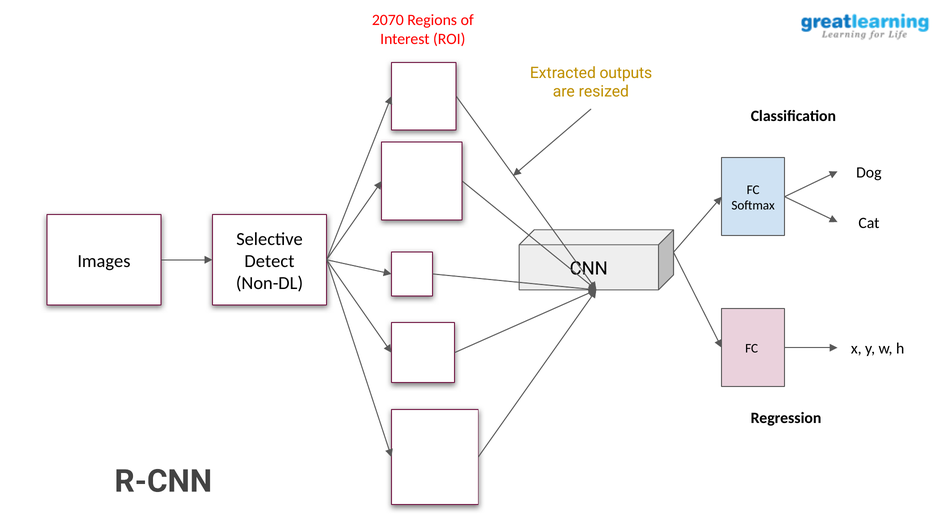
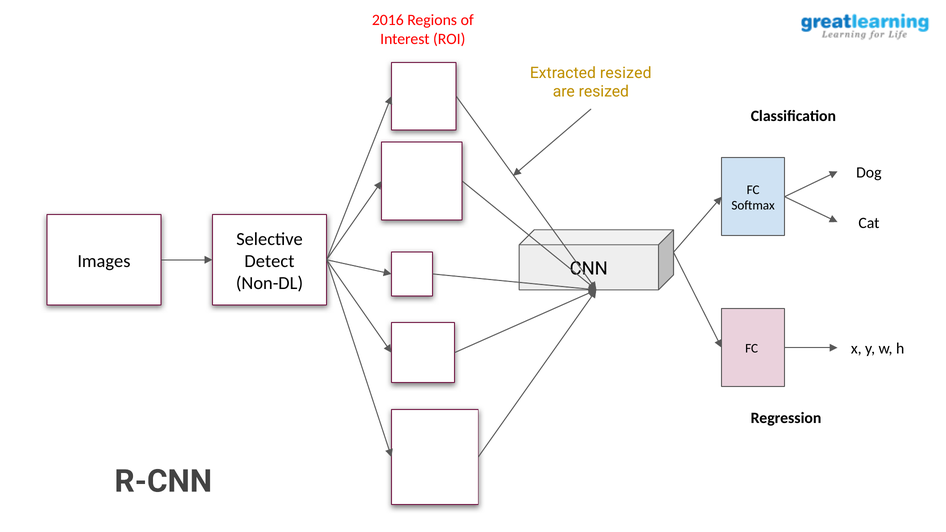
2070: 2070 -> 2016
Extracted outputs: outputs -> resized
